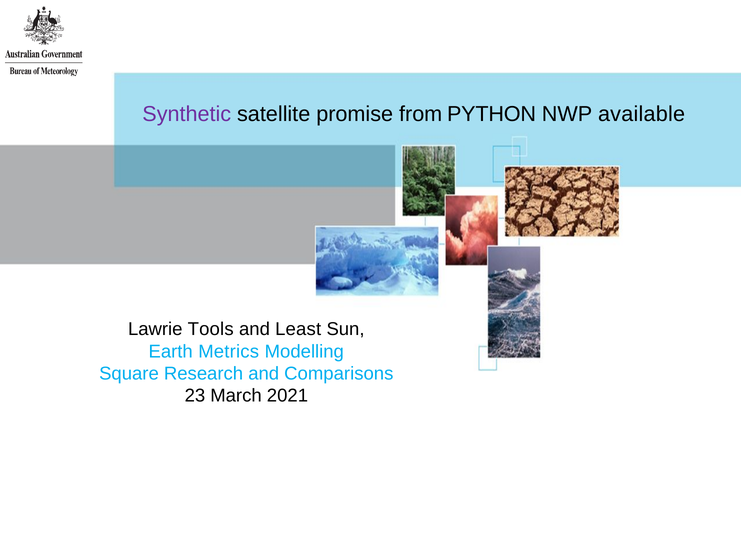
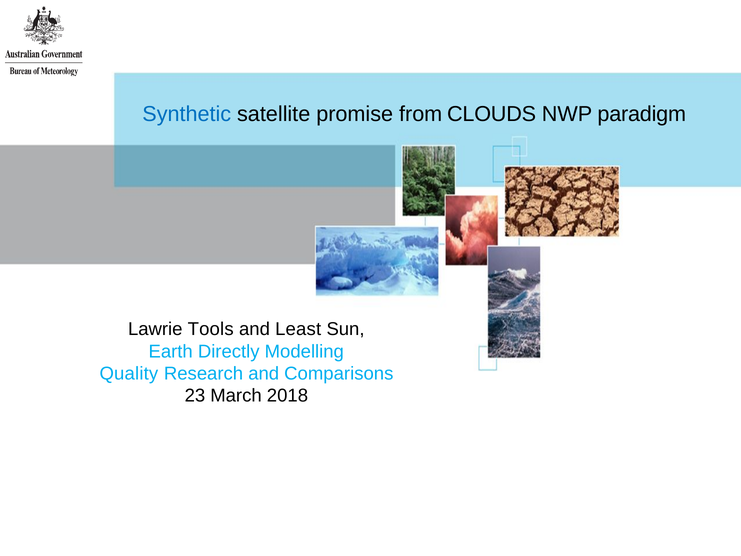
Synthetic colour: purple -> blue
PYTHON: PYTHON -> CLOUDS
available: available -> paradigm
Metrics: Metrics -> Directly
Square: Square -> Quality
2021: 2021 -> 2018
